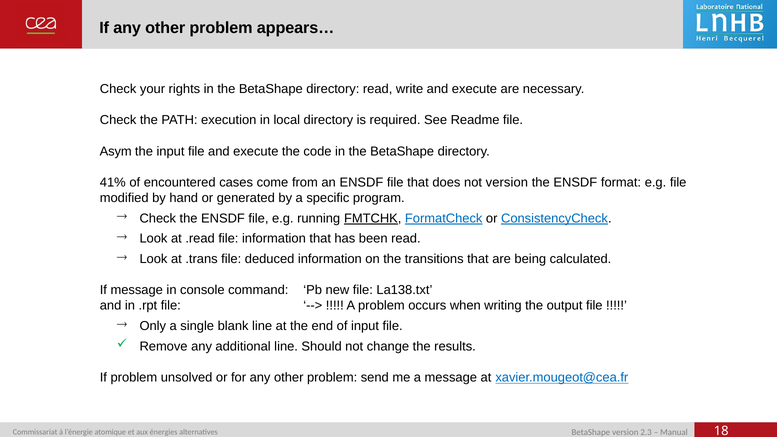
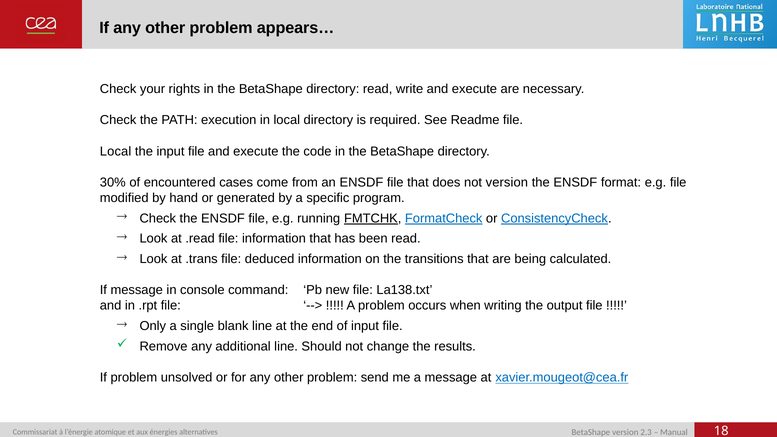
Asym at (116, 151): Asym -> Local
41%: 41% -> 30%
